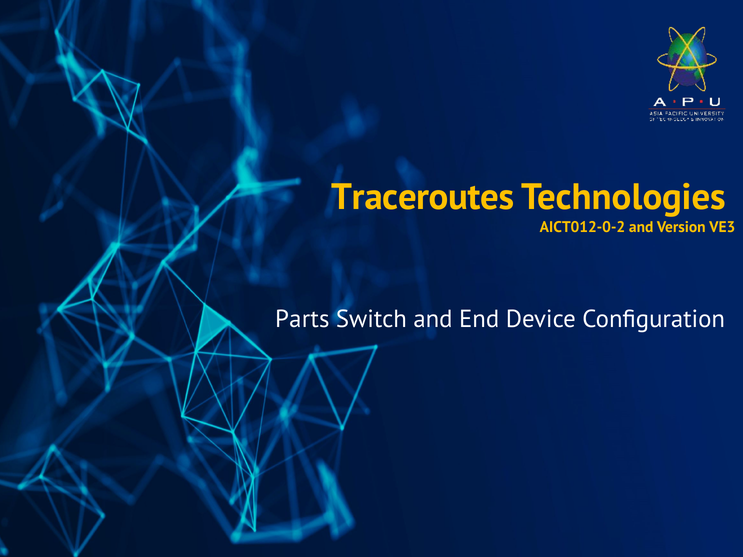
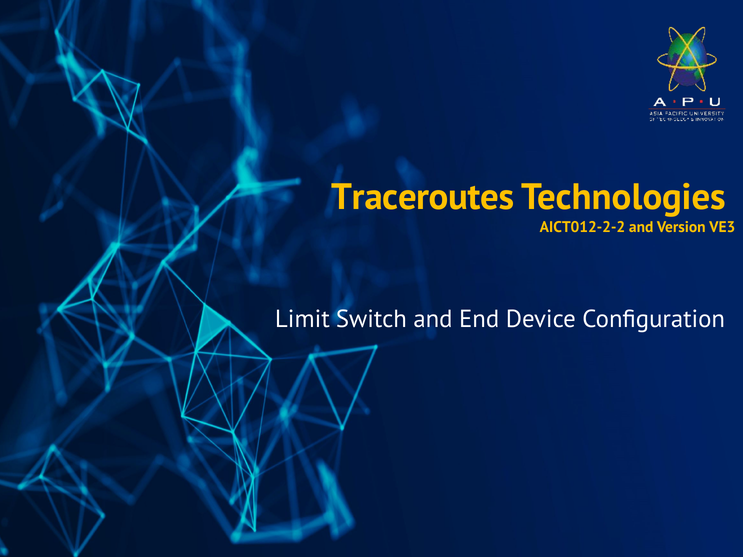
AICT012-0-2: AICT012-0-2 -> AICT012-2-2
Parts: Parts -> Limit
